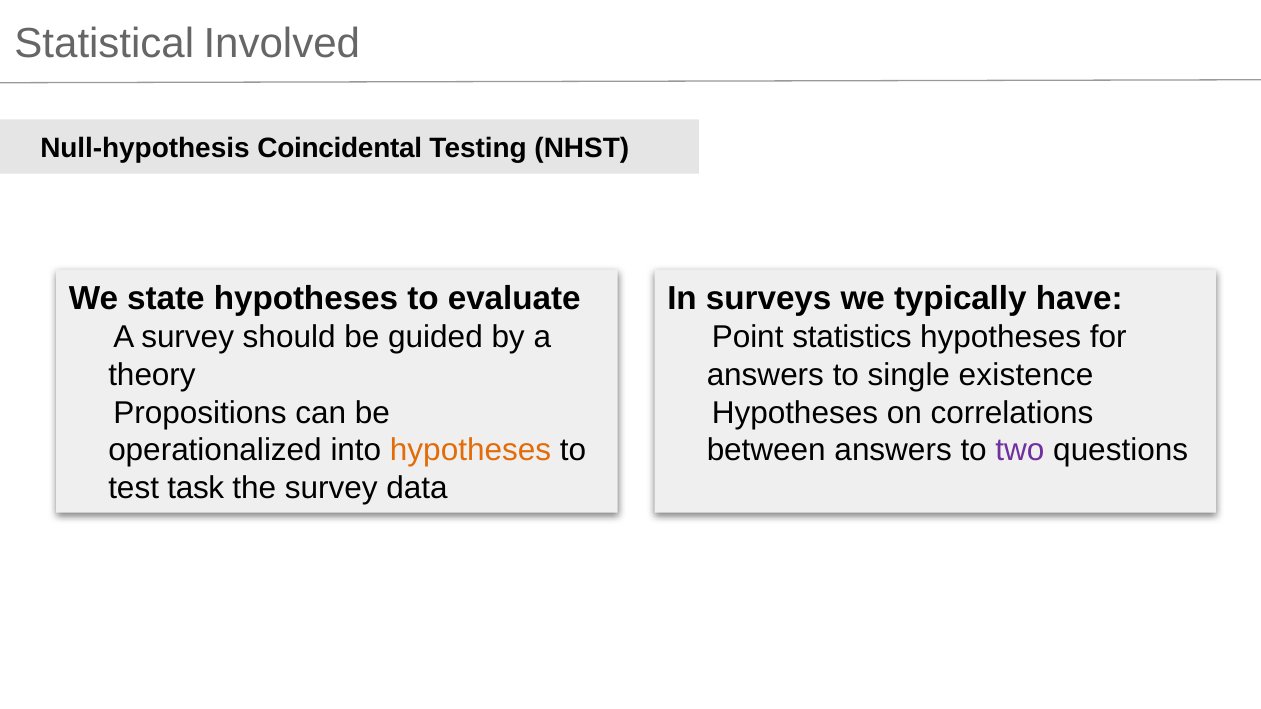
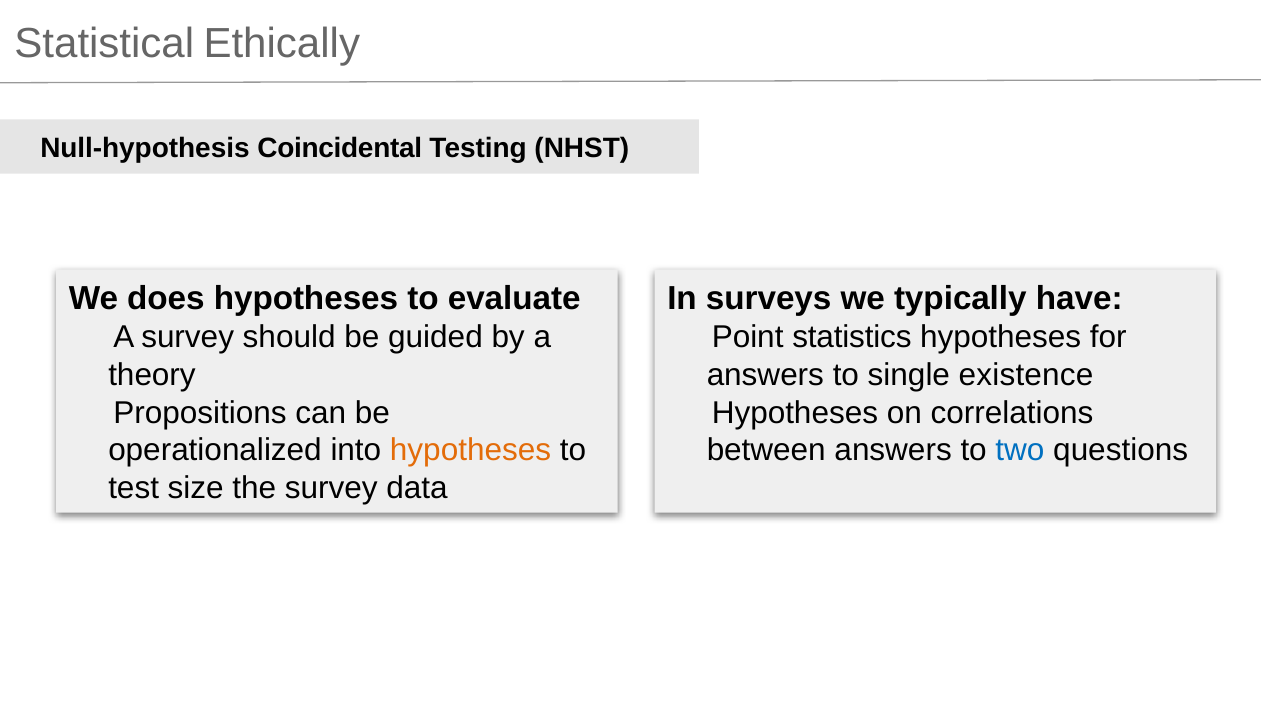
Involved: Involved -> Ethically
state: state -> does
two colour: purple -> blue
task: task -> size
